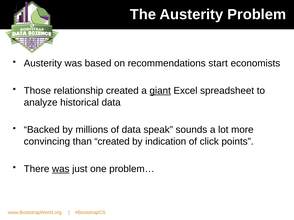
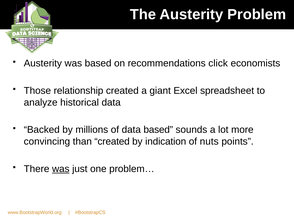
start: start -> click
giant underline: present -> none
data speak: speak -> based
click: click -> nuts
